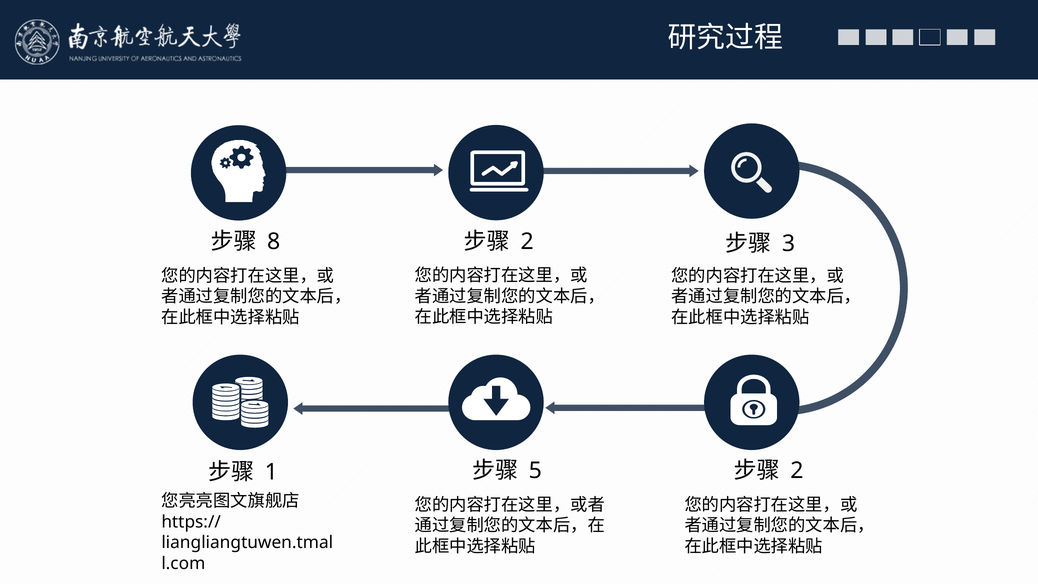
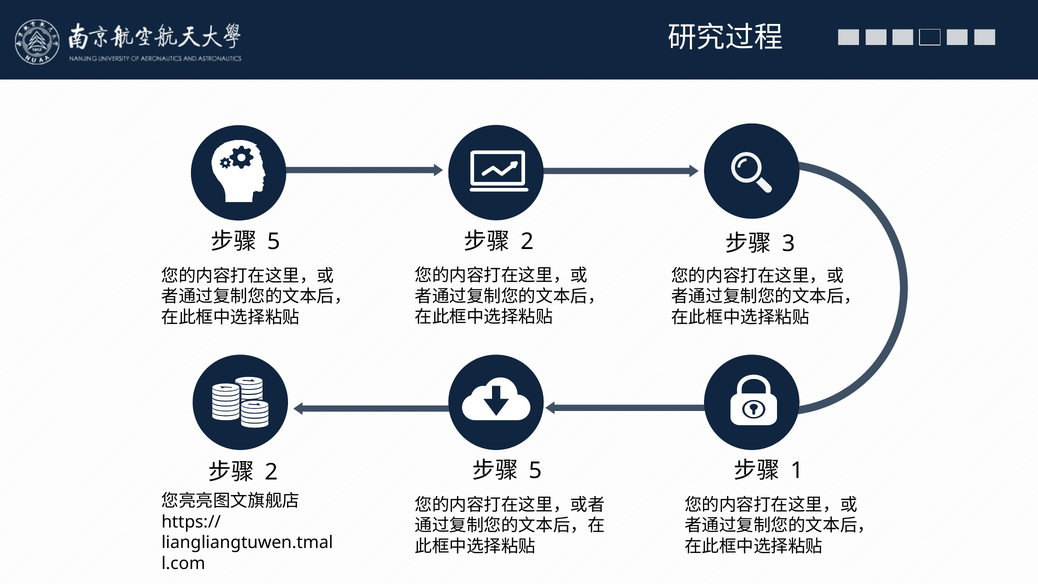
8 at (274, 242): 8 -> 5
2 at (797, 470): 2 -> 1
1 at (271, 472): 1 -> 2
